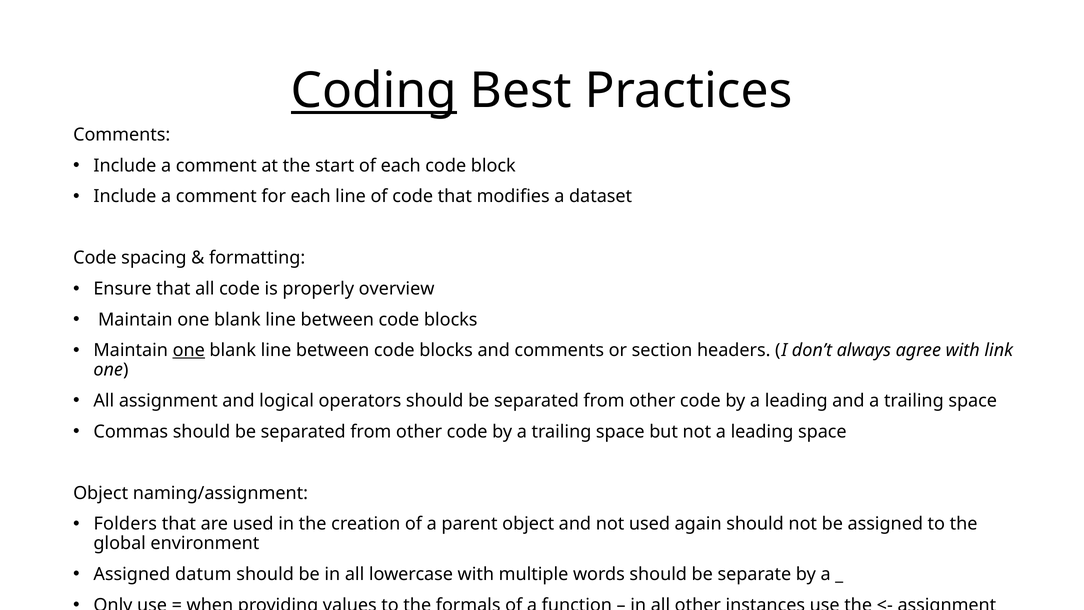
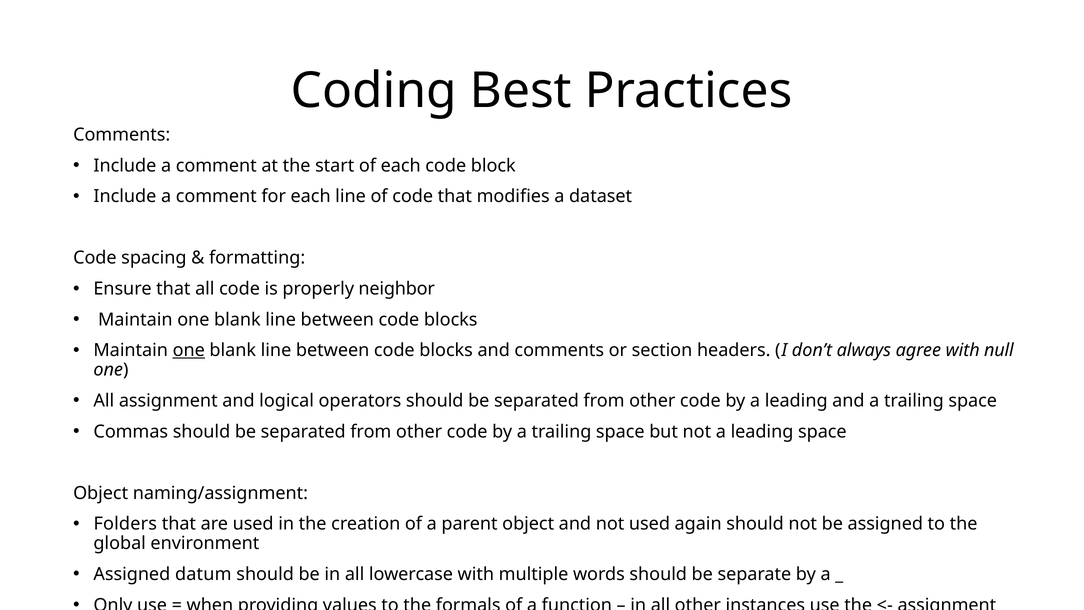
Coding underline: present -> none
overview: overview -> neighbor
link: link -> null
